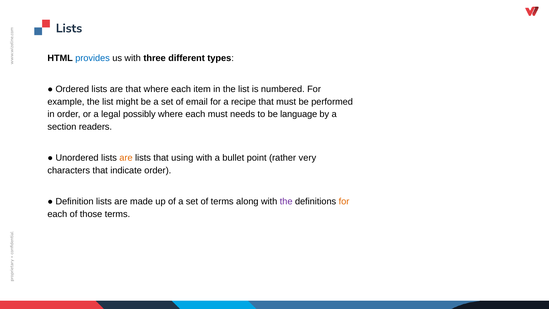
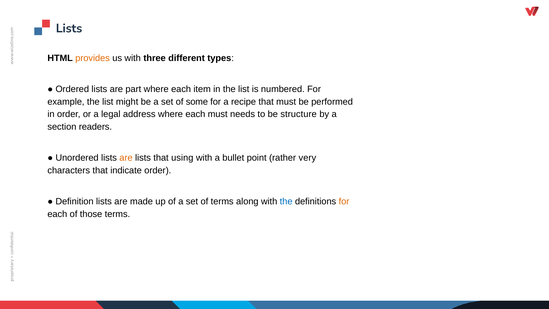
provides colour: blue -> orange
are that: that -> part
email: email -> some
possibly: possibly -> address
language: language -> structure
the at (286, 201) colour: purple -> blue
